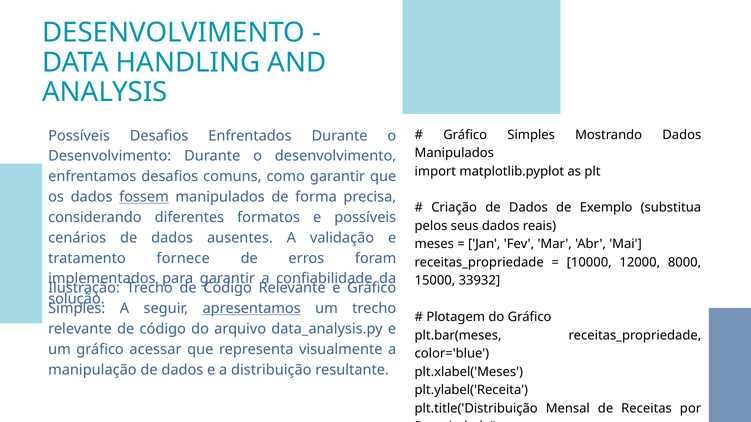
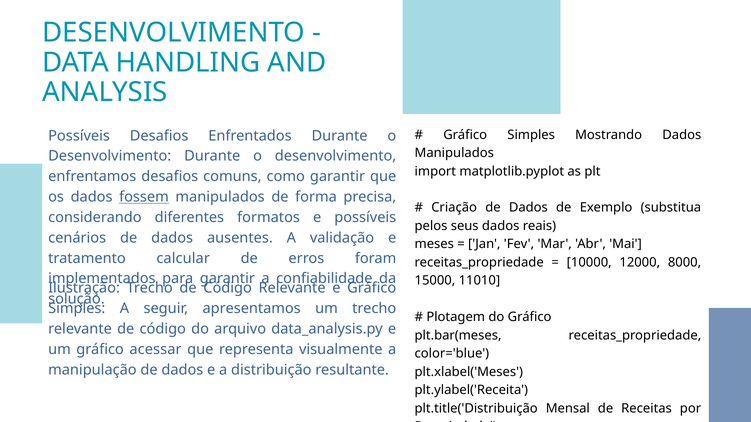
fornece: fornece -> calcular
33932: 33932 -> 11010
apresentamos underline: present -> none
